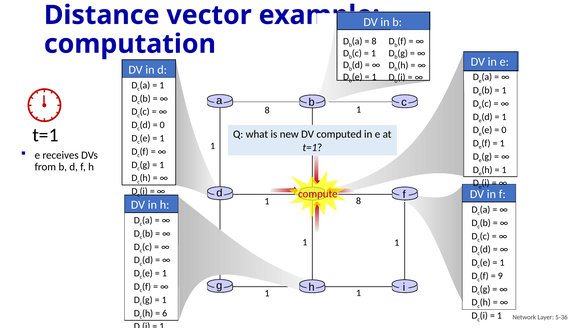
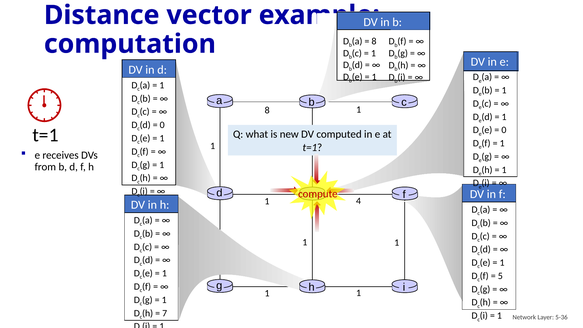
8 at (359, 201): 8 -> 4
9: 9 -> 5
6: 6 -> 7
